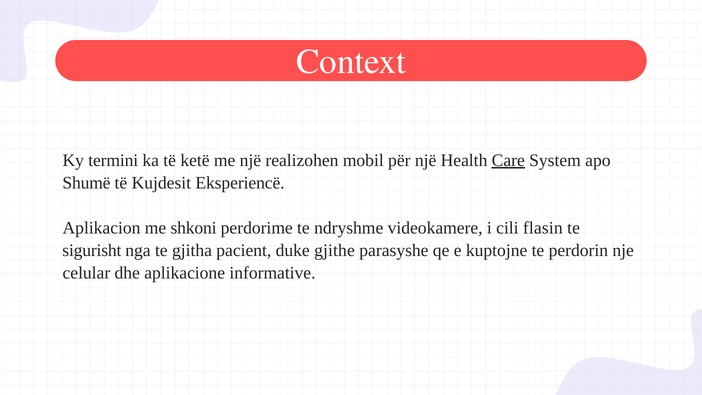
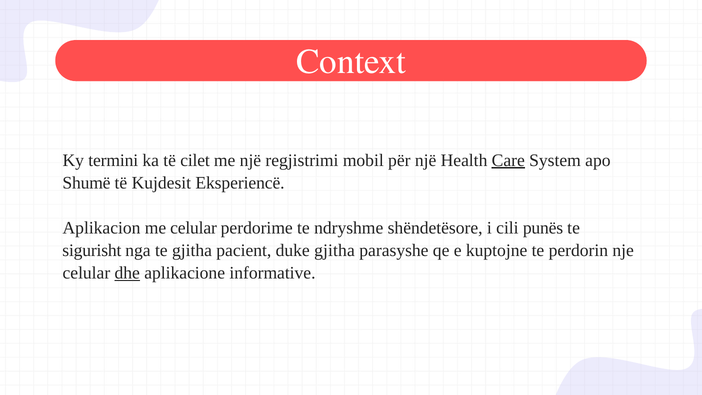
ketë: ketë -> cilet
realizohen: realizohen -> regjistrimi
me shkoni: shkoni -> celular
videokamere: videokamere -> shëndetësore
flasin: flasin -> punës
duke gjithe: gjithe -> gjitha
dhe underline: none -> present
